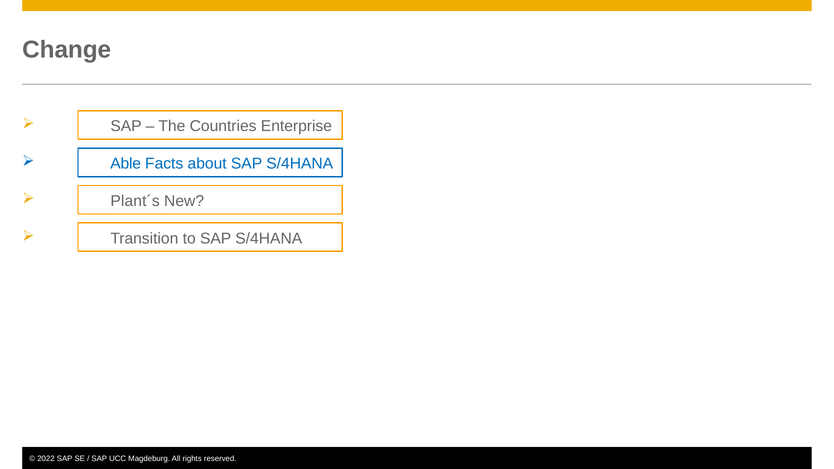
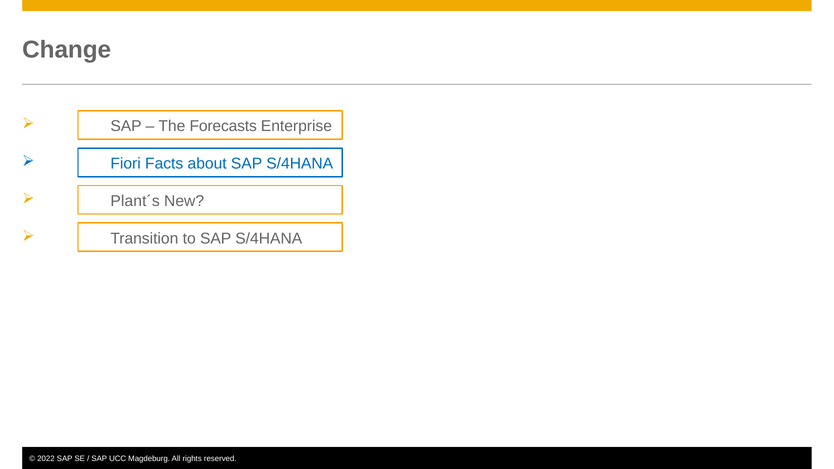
Countries: Countries -> Forecasts
Able: Able -> Fiori
